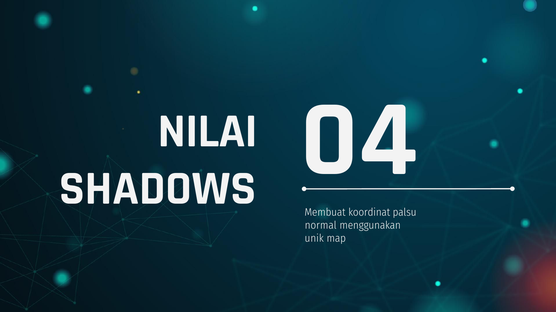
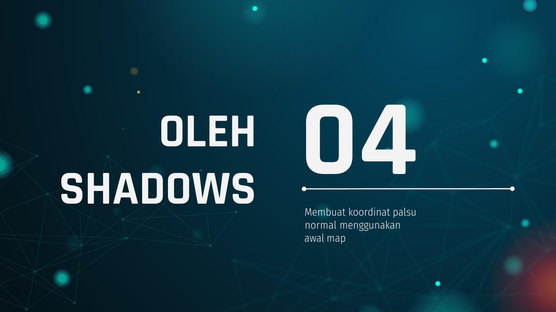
NILAI: NILAI -> OLEH
unik: unik -> awal
